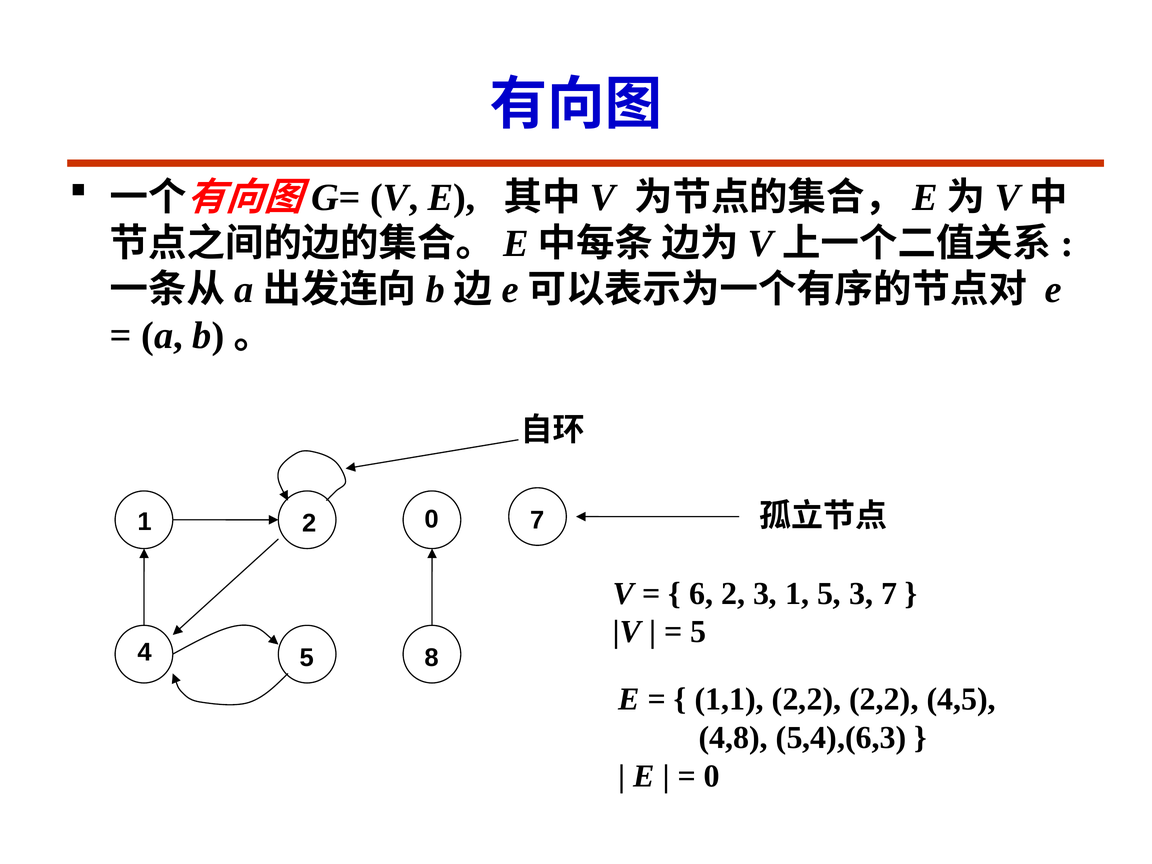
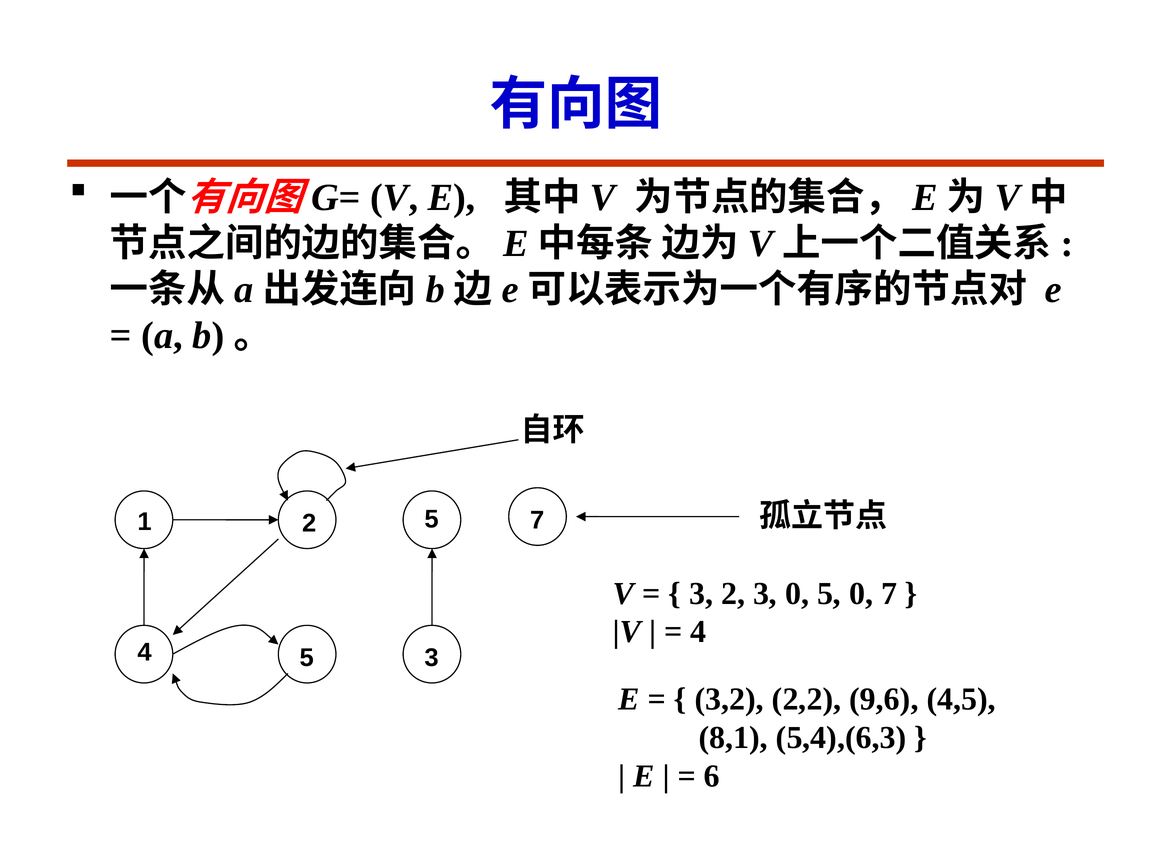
2 0: 0 -> 5
6 at (701, 593): 6 -> 3
3 1: 1 -> 0
5 3: 3 -> 0
5 at (698, 632): 5 -> 4
5 8: 8 -> 3
1,1: 1,1 -> 3,2
2,2 2,2: 2,2 -> 9,6
4,8: 4,8 -> 8,1
0 at (712, 776): 0 -> 6
